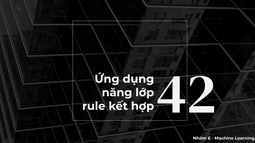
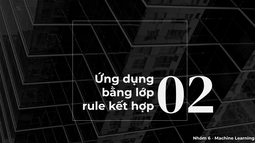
năng: năng -> bằng
42: 42 -> 02
